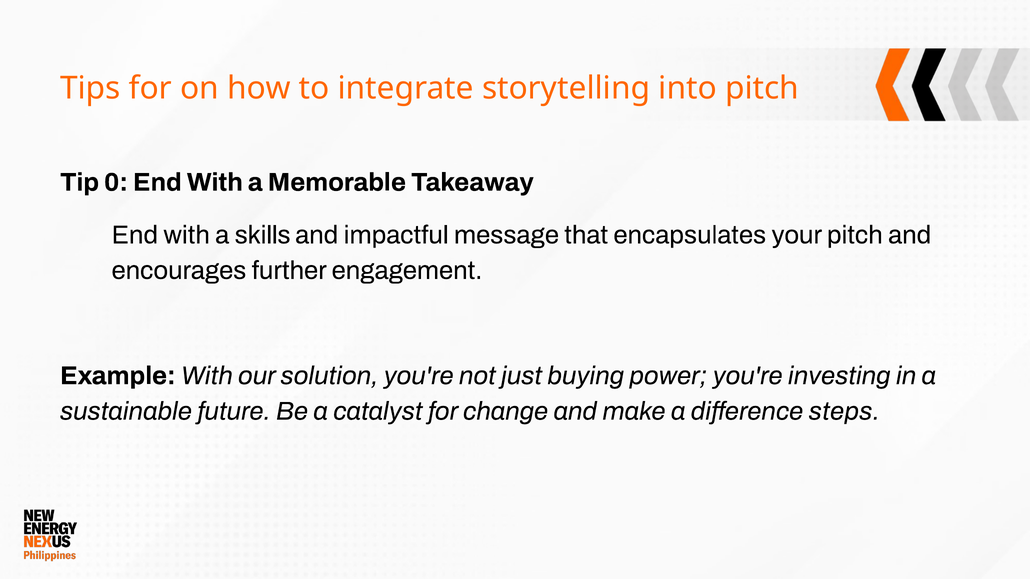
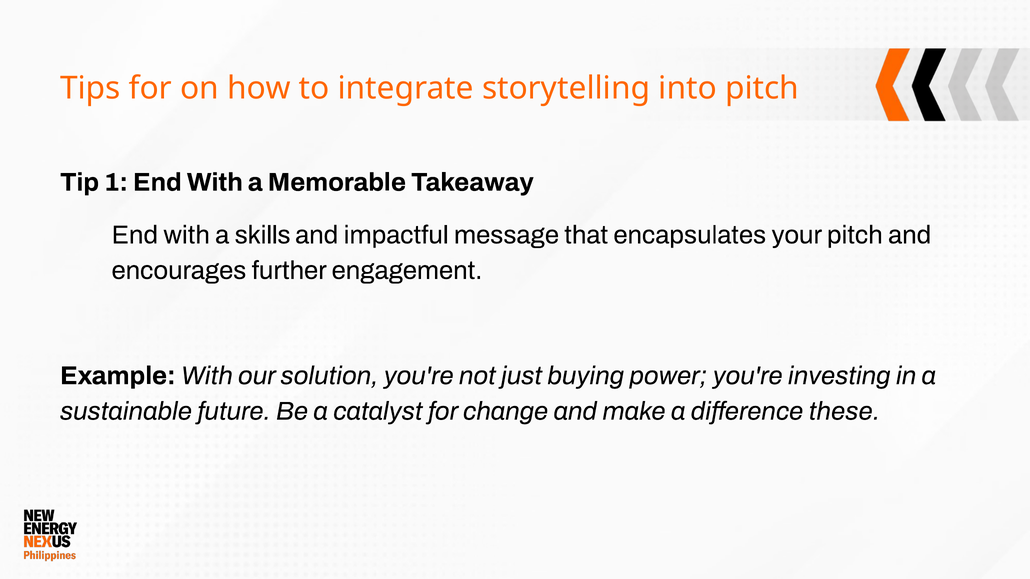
0: 0 -> 1
steps: steps -> these
